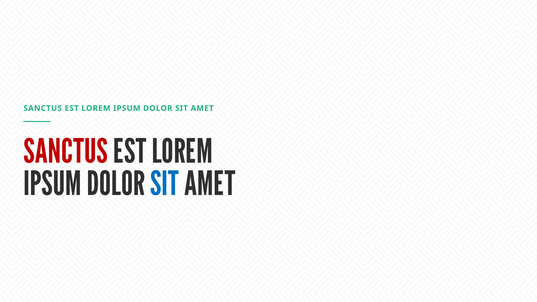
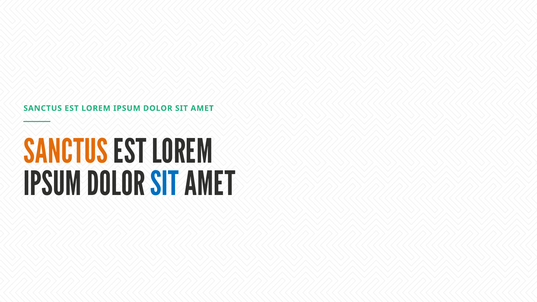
SANCTUS at (66, 152) colour: red -> orange
